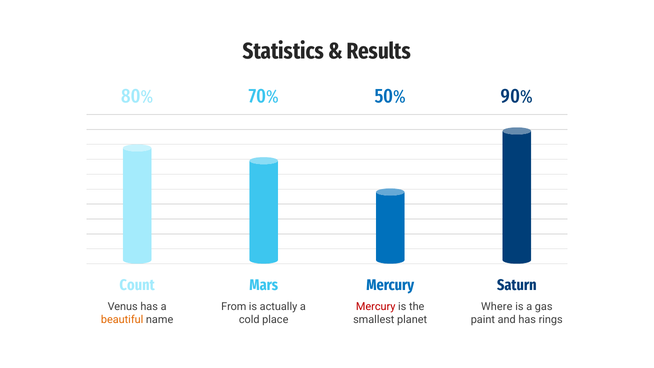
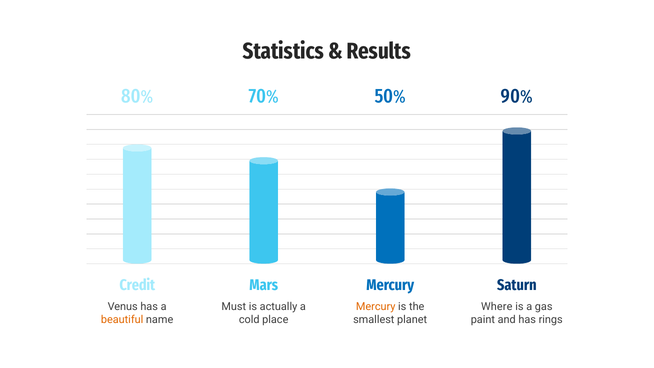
Count: Count -> Credit
From: From -> Must
Mercury at (376, 307) colour: red -> orange
